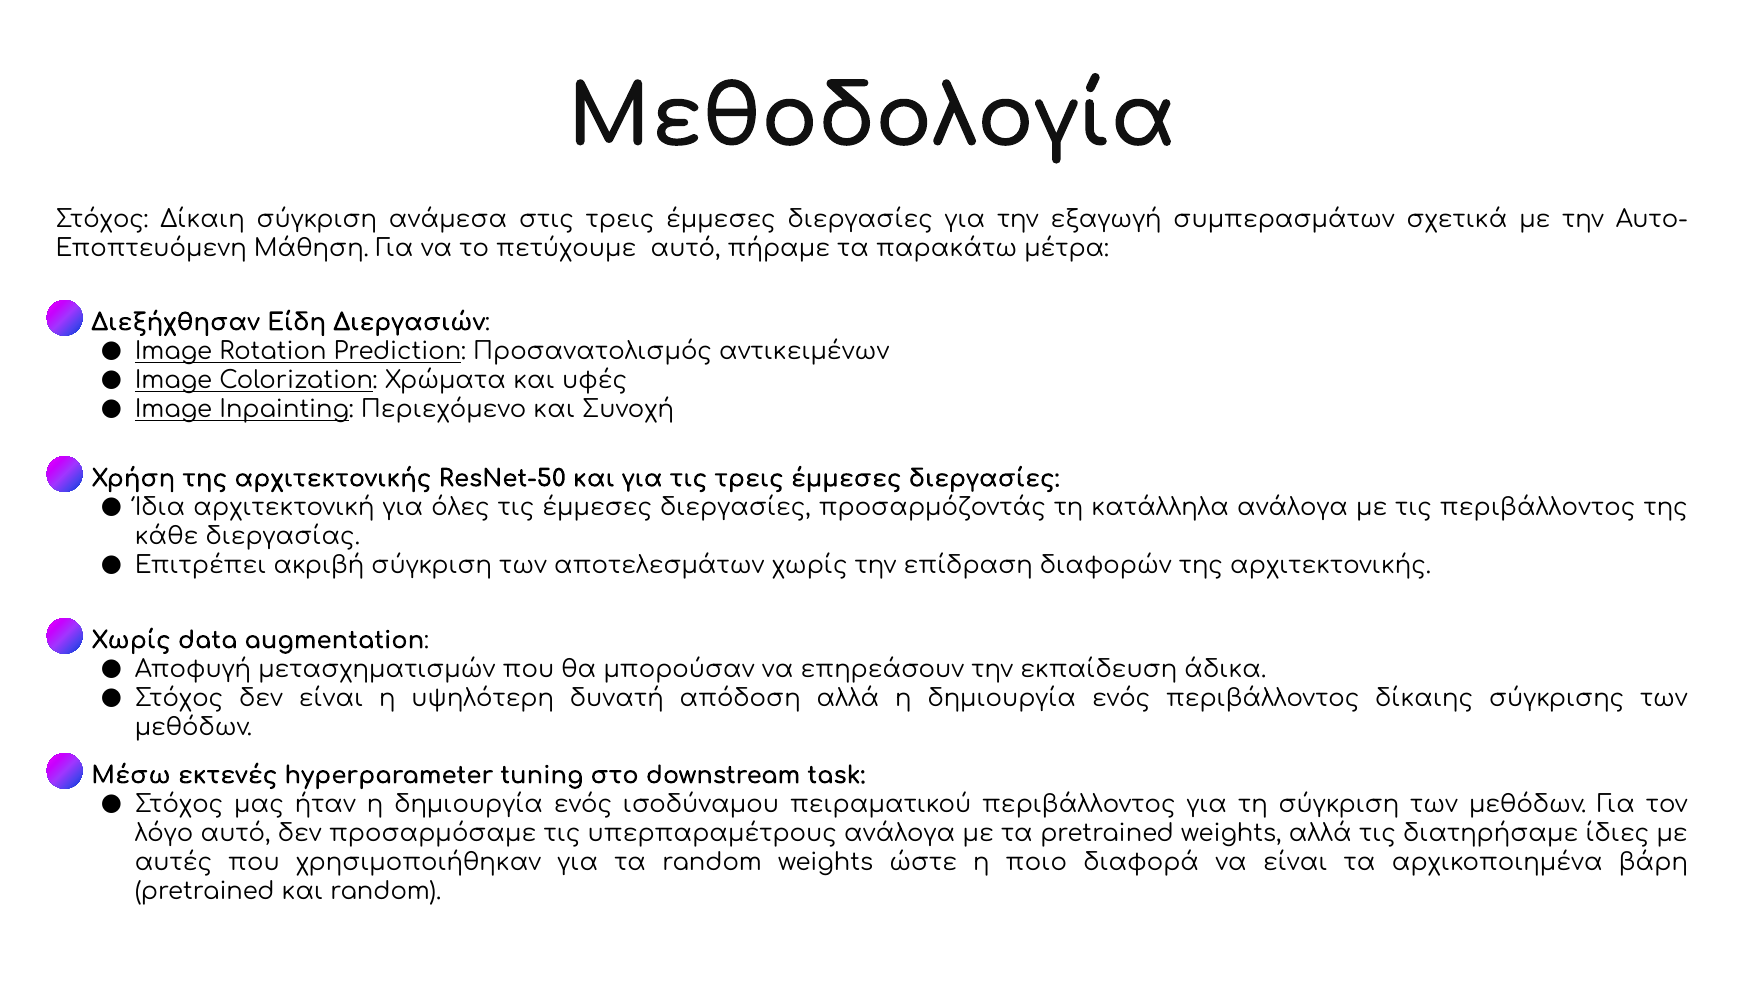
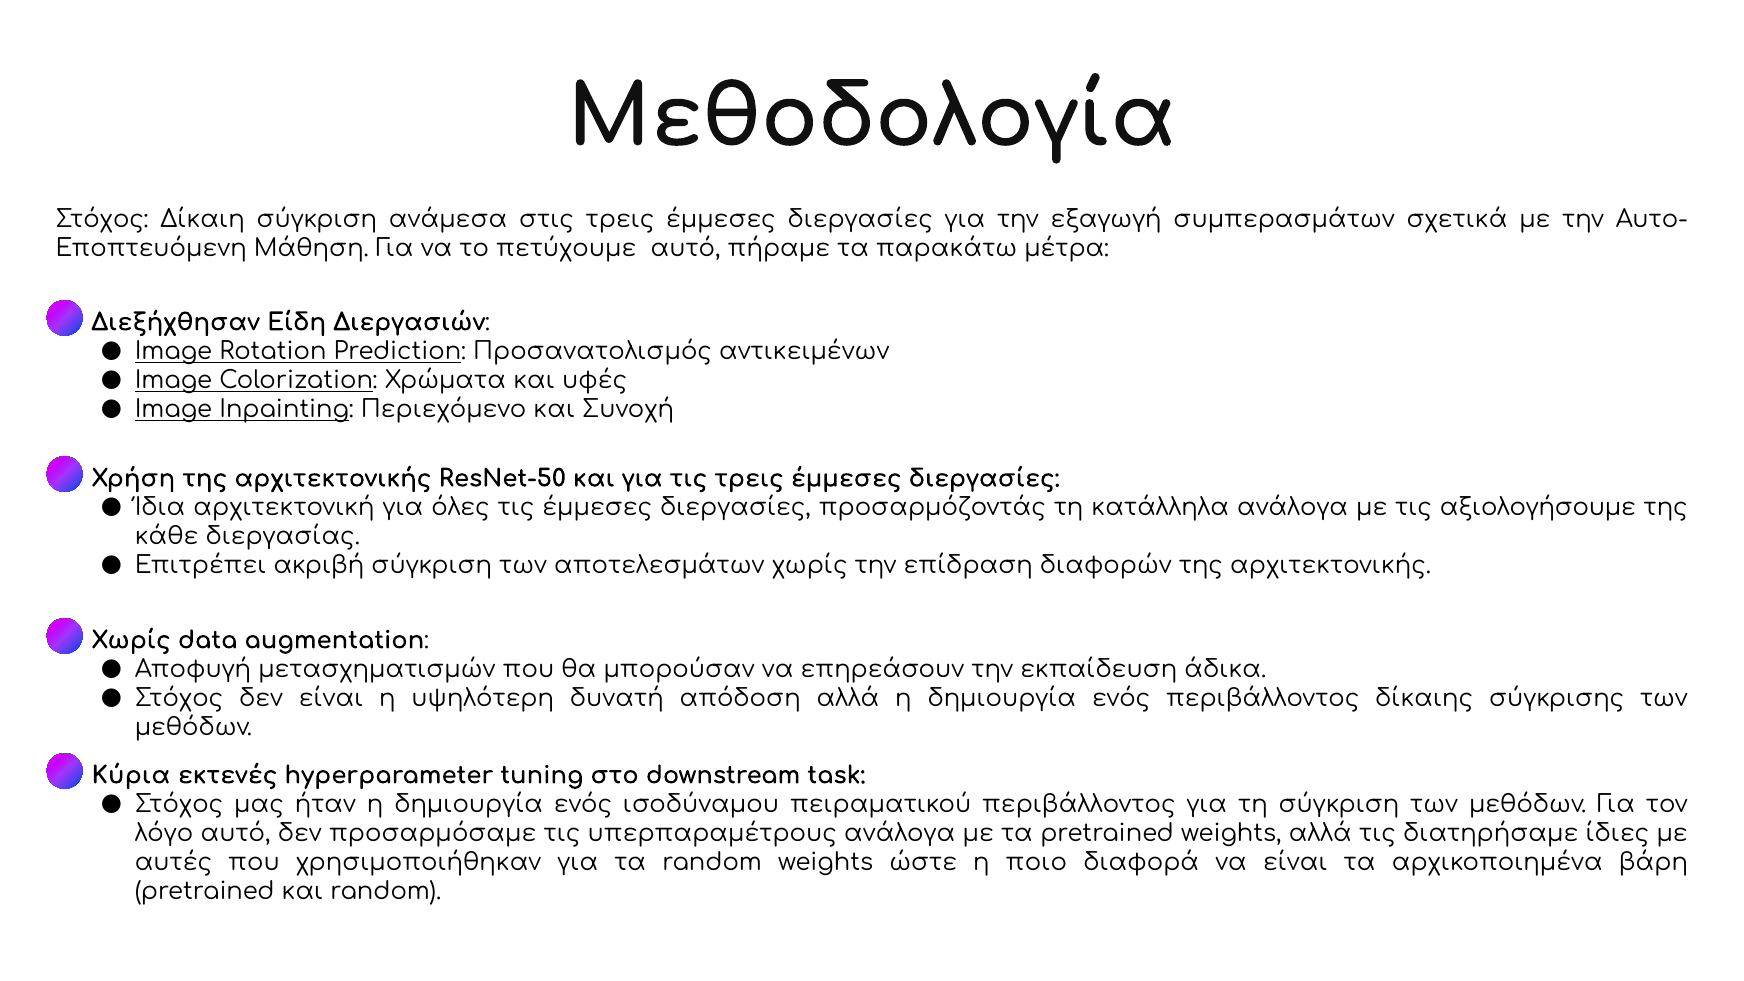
τις περιβάλλοντος: περιβάλλοντος -> αξιολογήσουμε
Μέσω: Μέσω -> Κύρια
